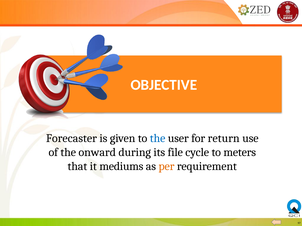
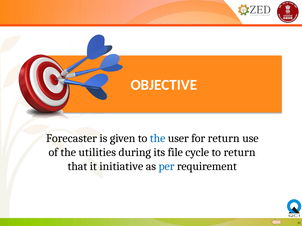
onward: onward -> utilities
to meters: meters -> return
mediums: mediums -> initiative
per colour: orange -> blue
